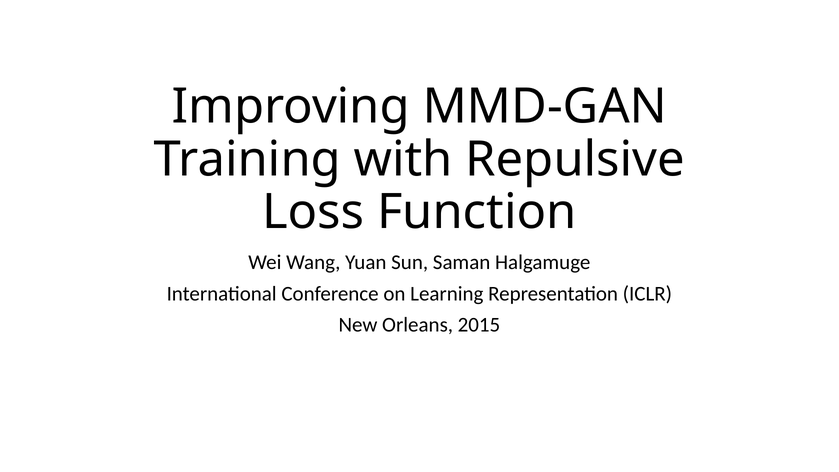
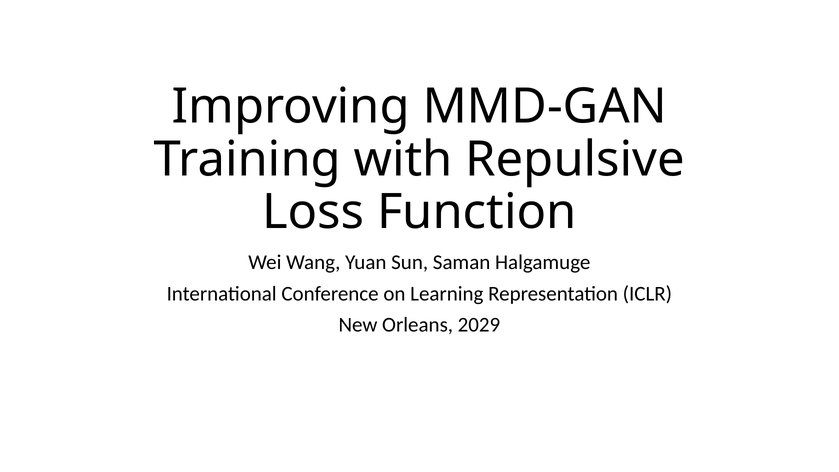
2015: 2015 -> 2029
